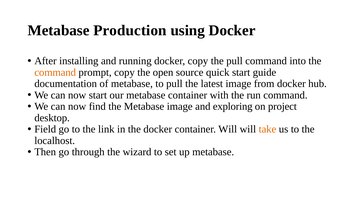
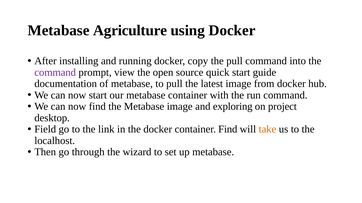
Production: Production -> Agriculture
command at (55, 73) colour: orange -> purple
prompt copy: copy -> view
container Will: Will -> Find
